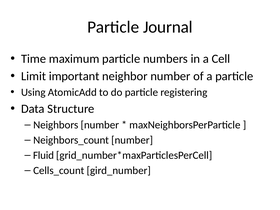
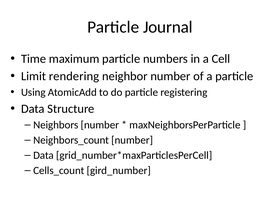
important: important -> rendering
Fluid at (44, 155): Fluid -> Data
